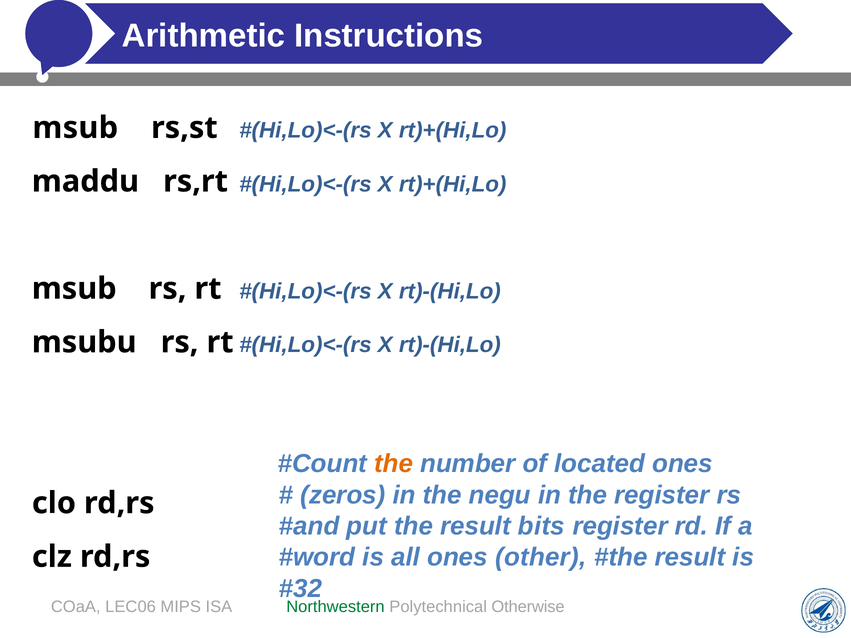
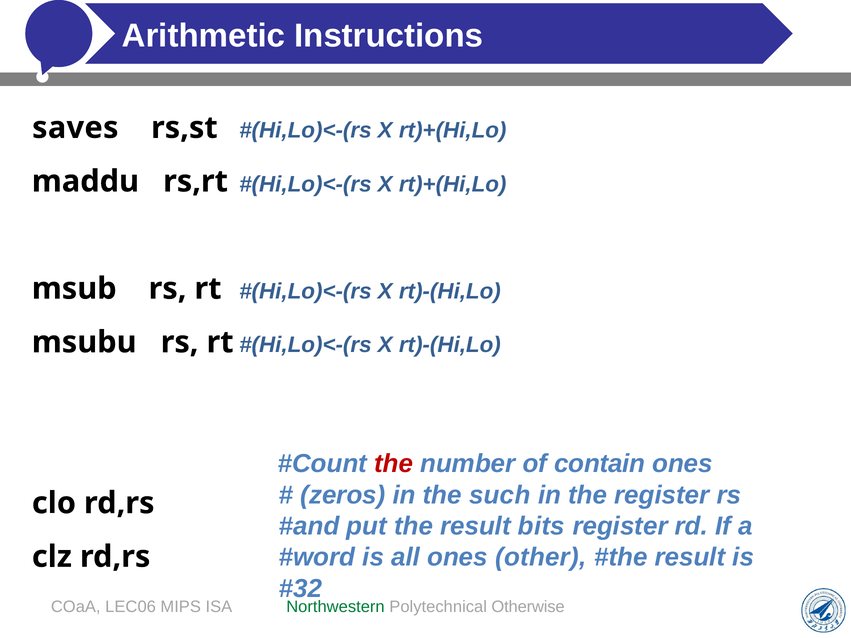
msub at (75, 128): msub -> saves
the at (394, 464) colour: orange -> red
located: located -> contain
negu: negu -> such
